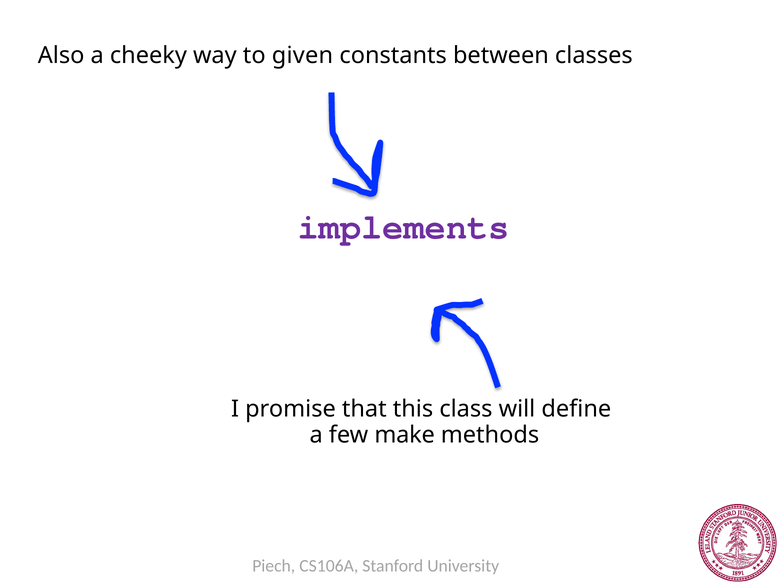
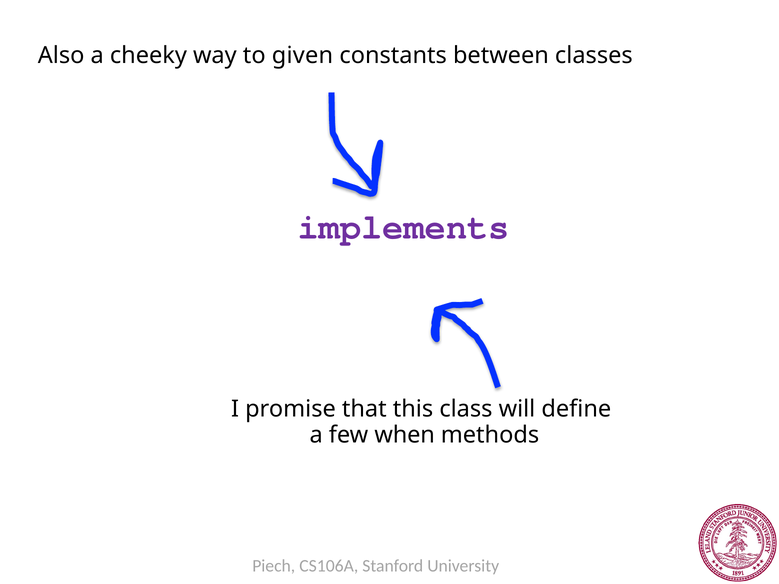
make: make -> when
